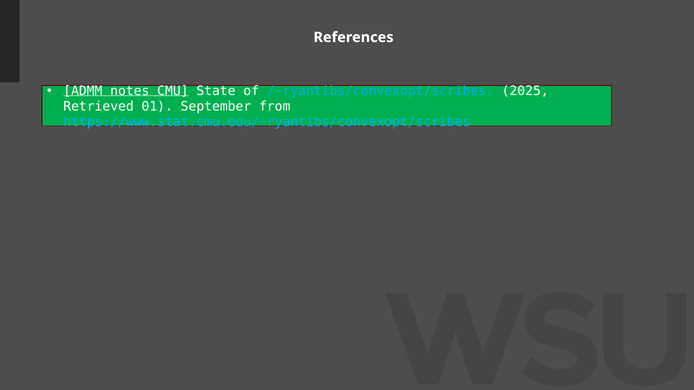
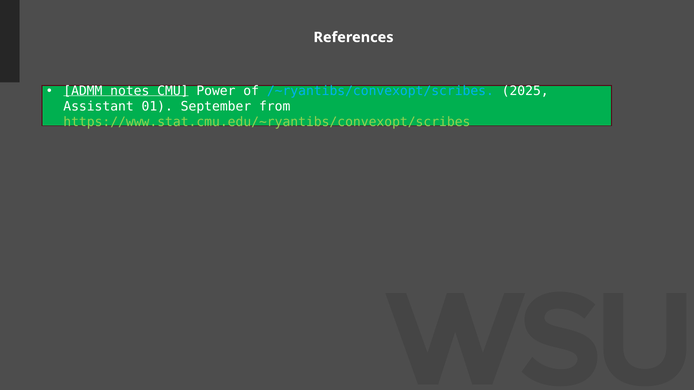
State: State -> Power
Retrieved: Retrieved -> Assistant
https://www.stat.cmu.edu/~ryantibs/convexopt/scribes colour: light blue -> light green
